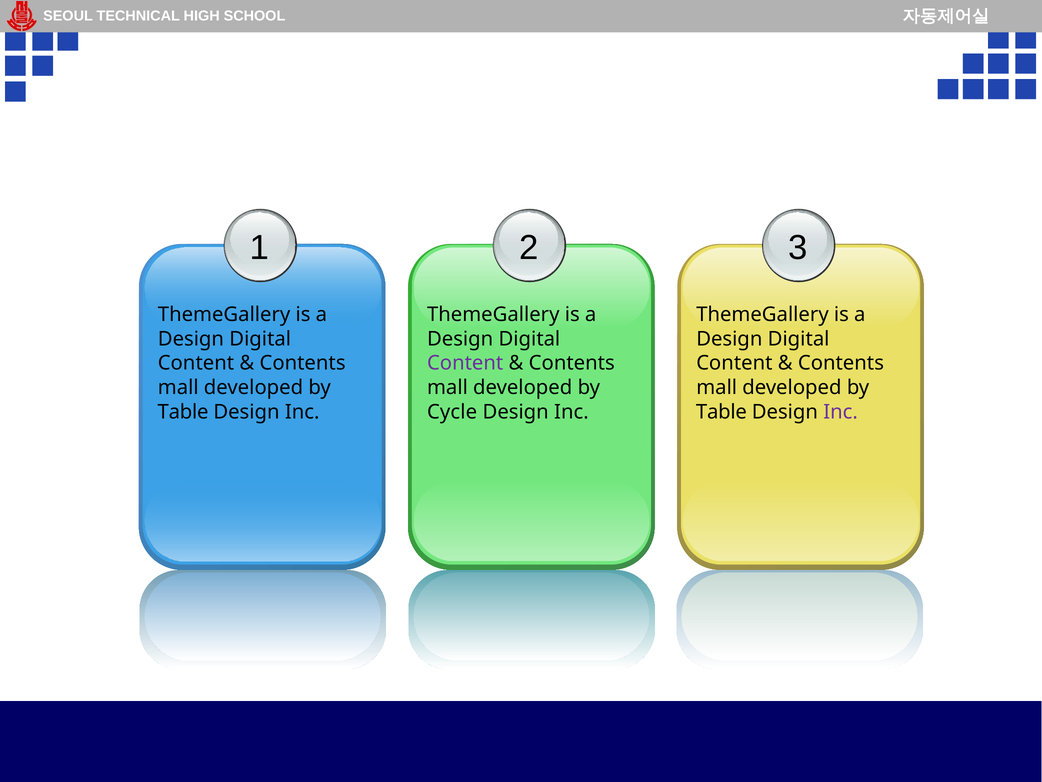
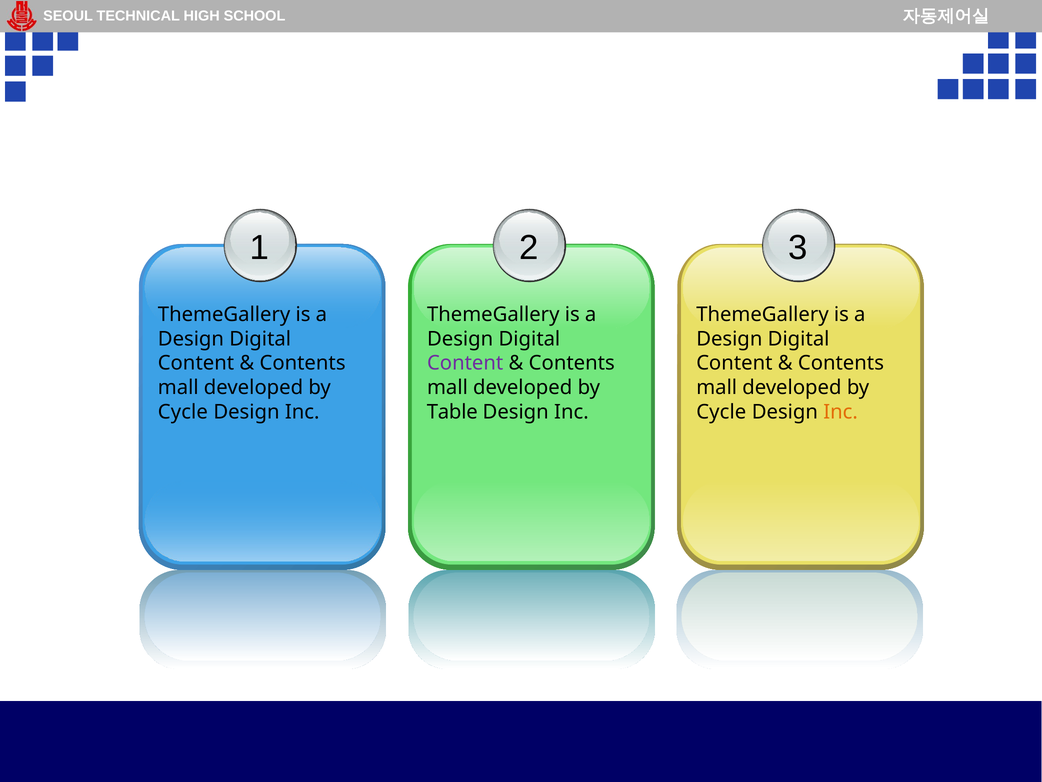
Table at (183, 412): Table -> Cycle
Cycle: Cycle -> Table
Table at (721, 412): Table -> Cycle
Inc at (841, 412) colour: purple -> orange
